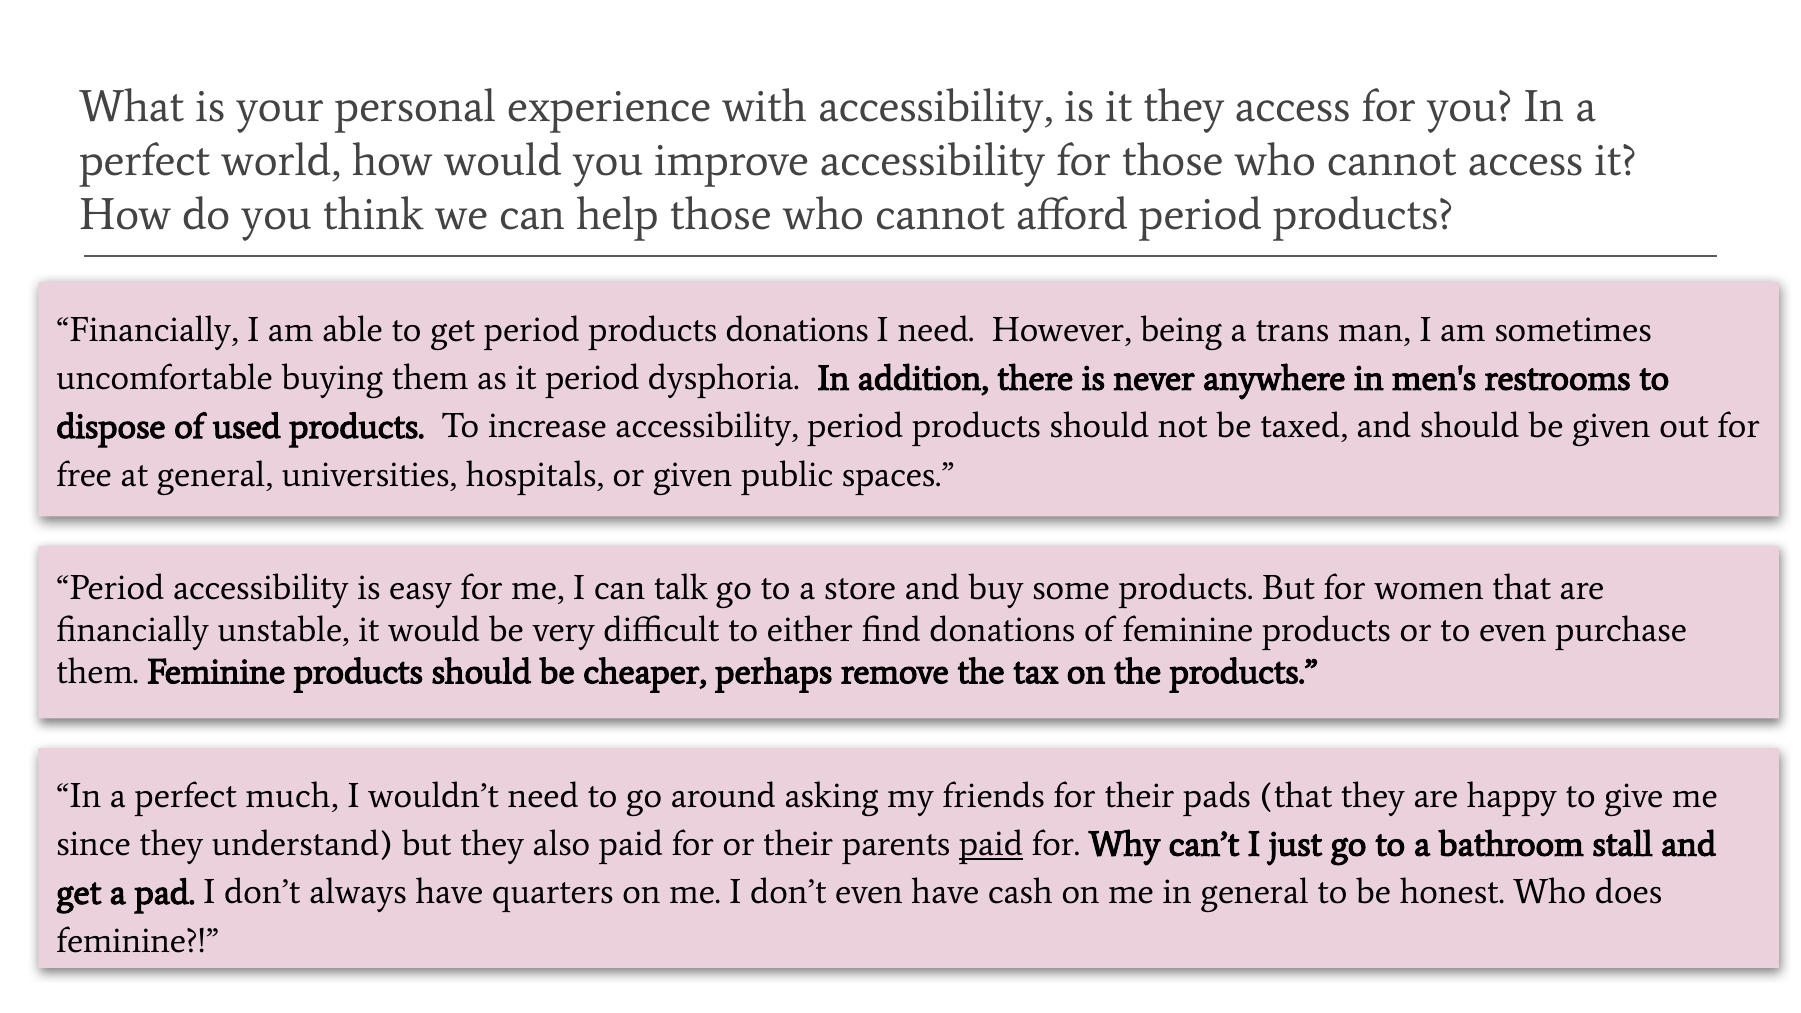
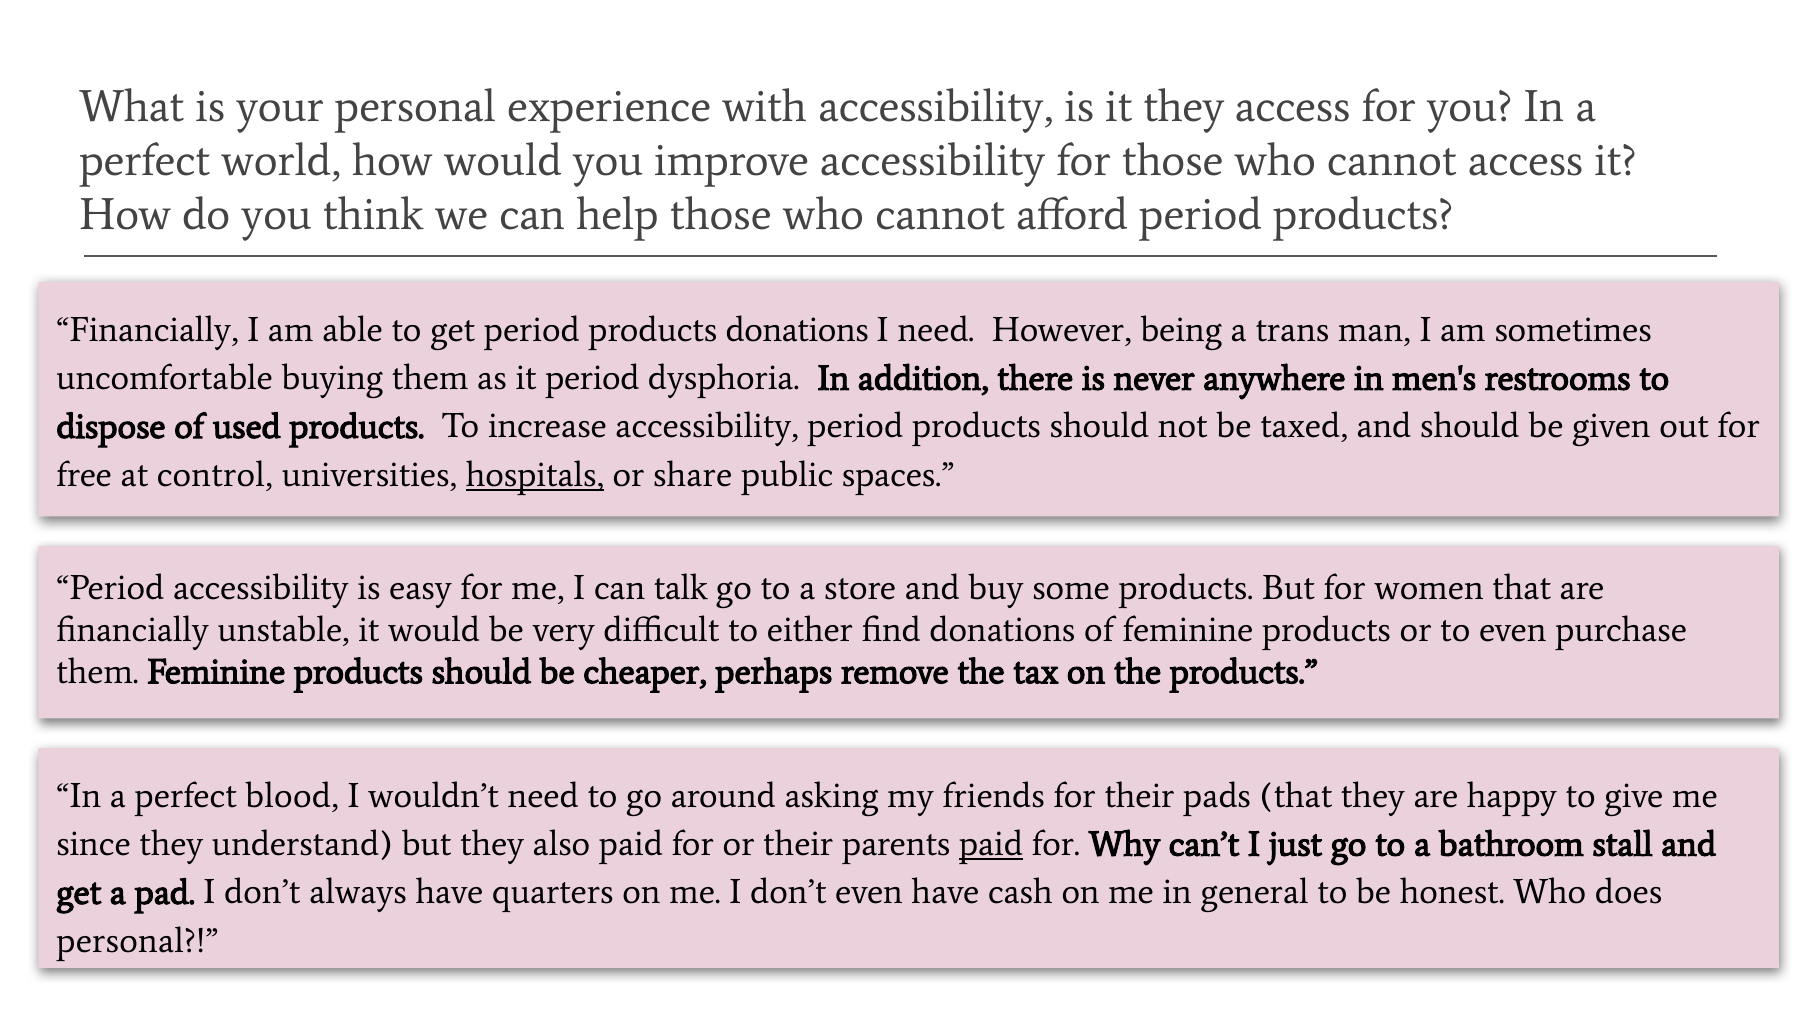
at general: general -> control
hospitals underline: none -> present
or given: given -> share
much: much -> blood
feminine at (138, 941): feminine -> personal
